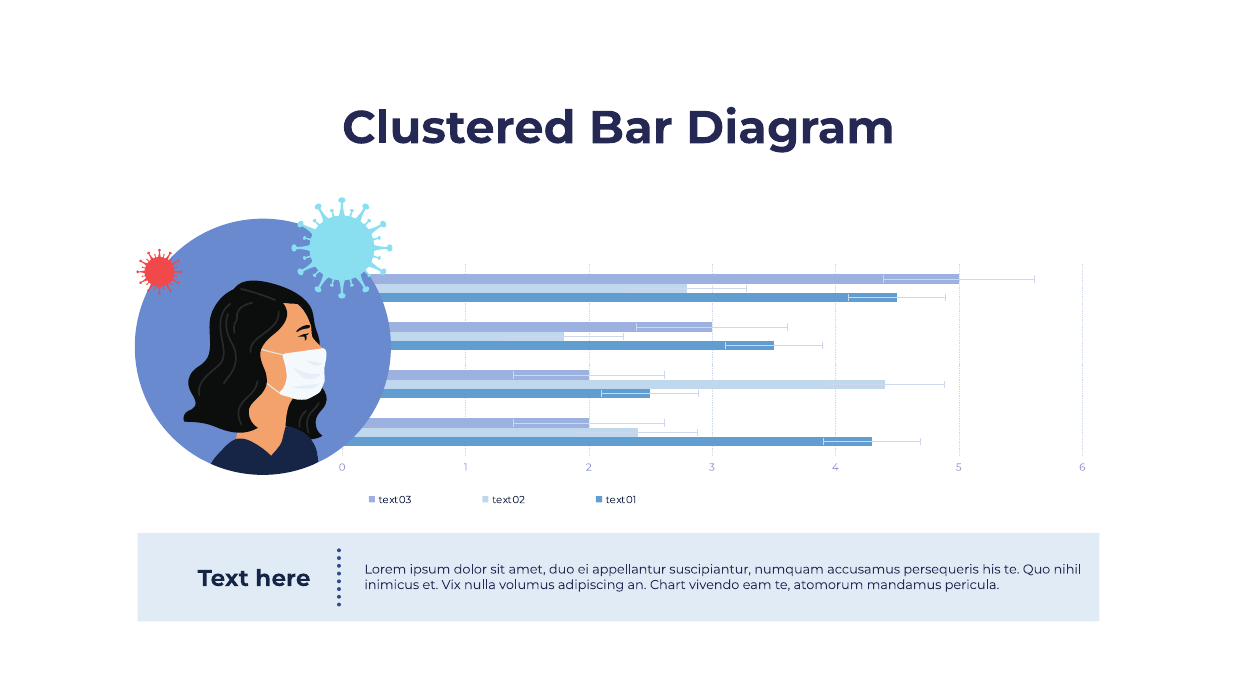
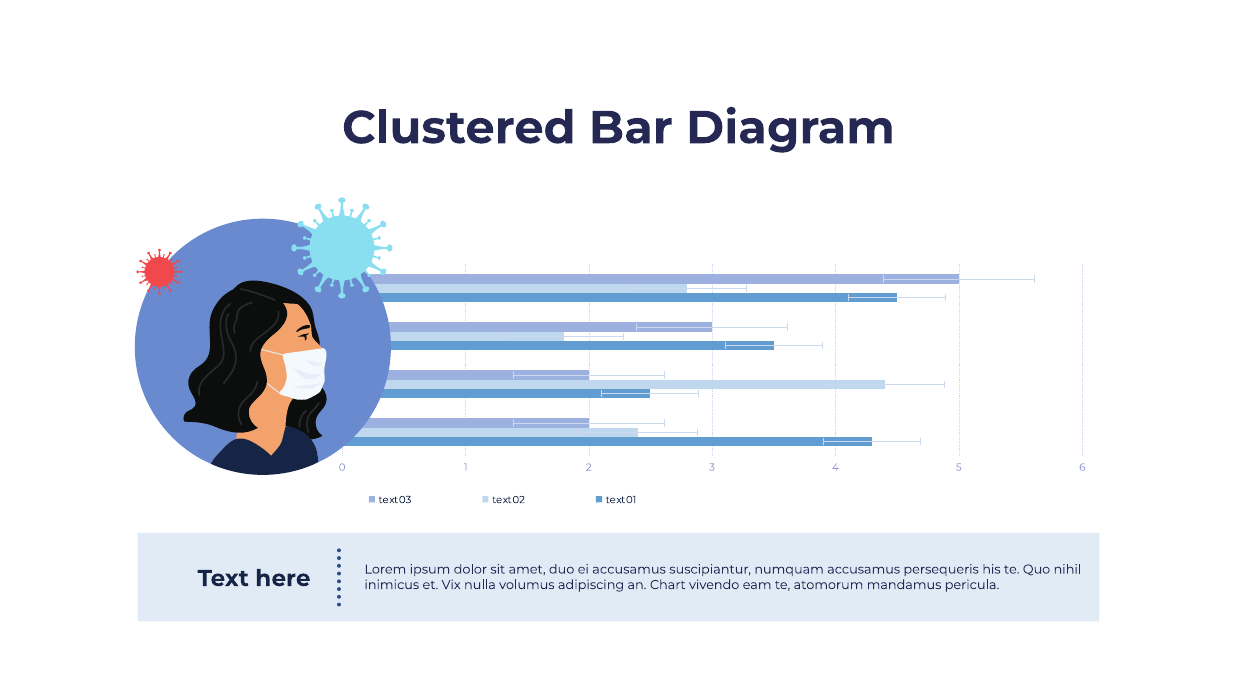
ei appellantur: appellantur -> accusamus
